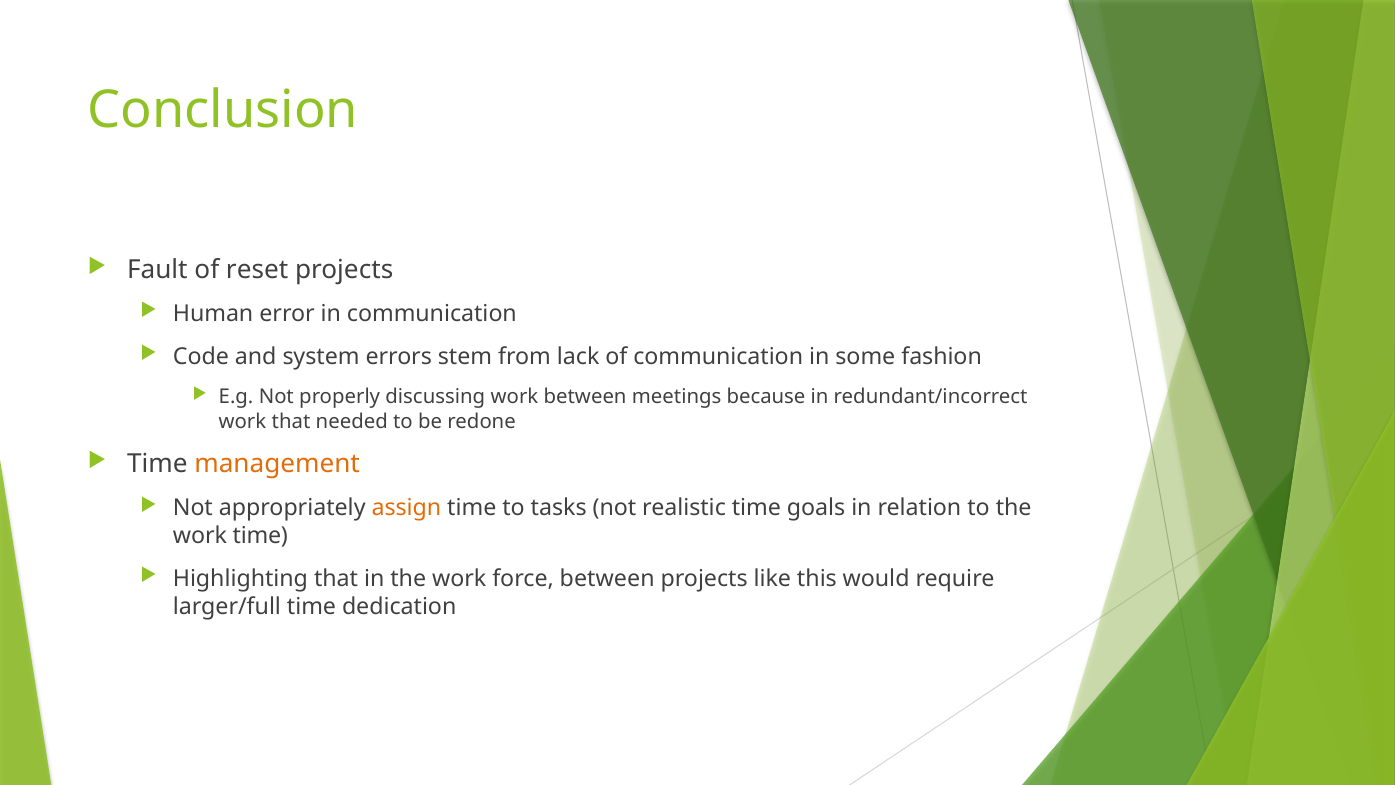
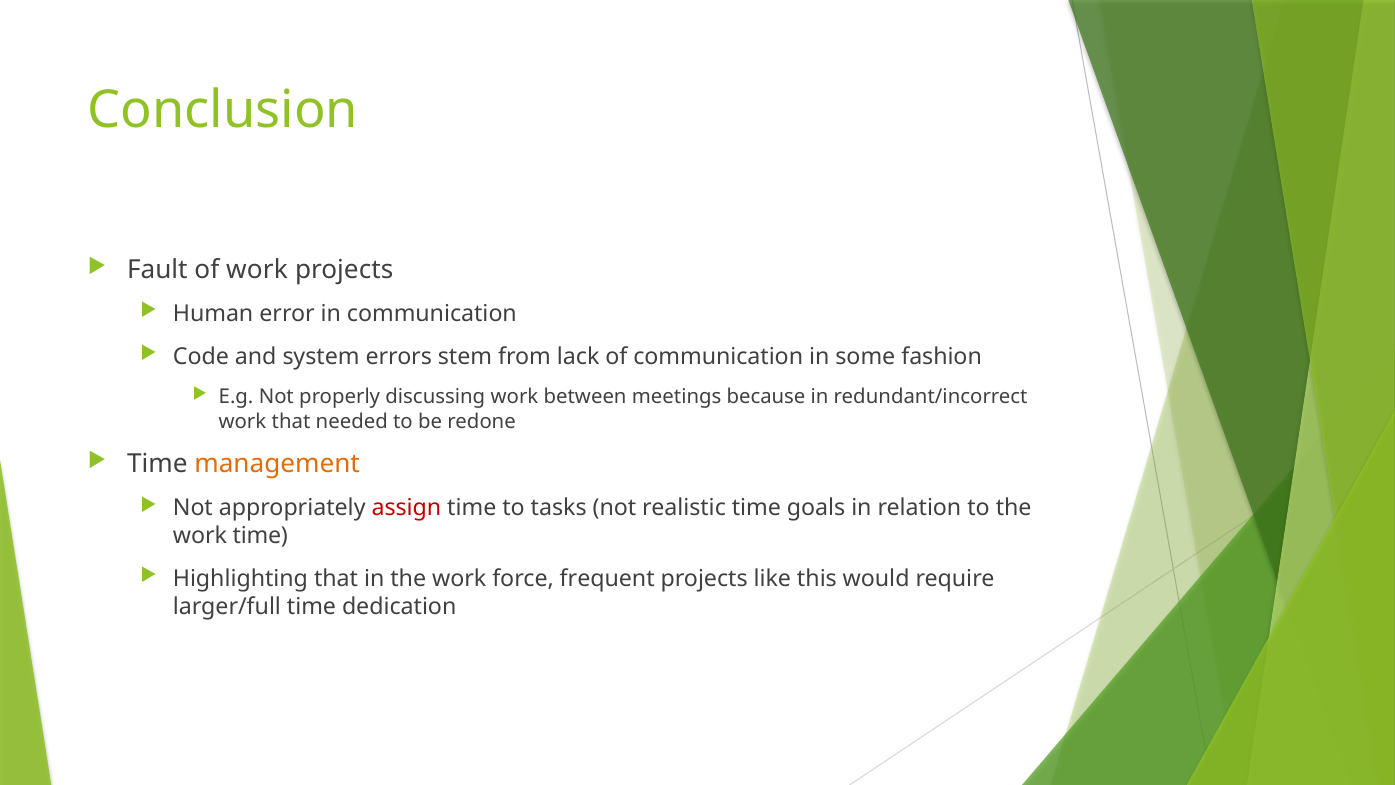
of reset: reset -> work
assign colour: orange -> red
force between: between -> frequent
